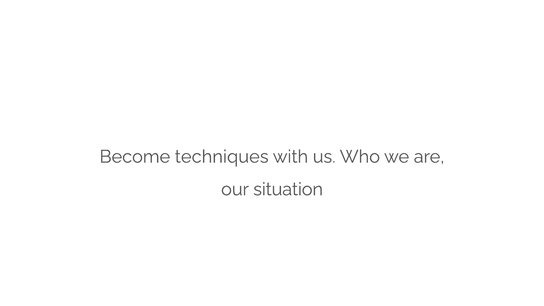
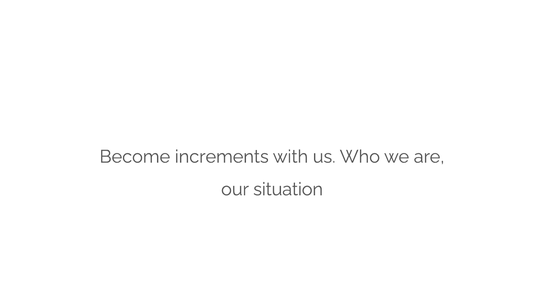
techniques: techniques -> increments
